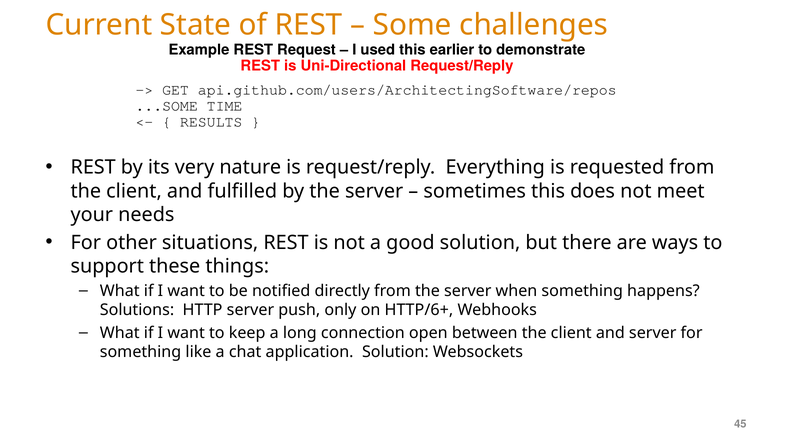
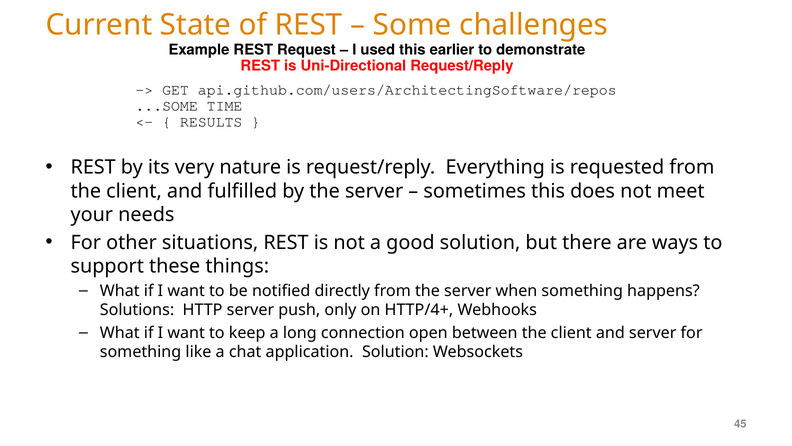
HTTP/6+: HTTP/6+ -> HTTP/4+
